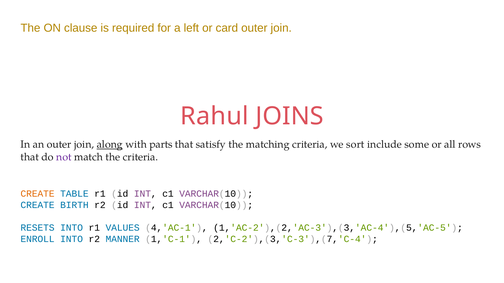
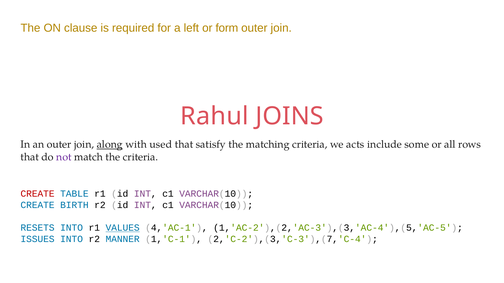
card: card -> form
parts: parts -> used
sort: sort -> acts
CREATE at (38, 194) colour: orange -> red
VALUES underline: none -> present
ENROLL: ENROLL -> ISSUES
